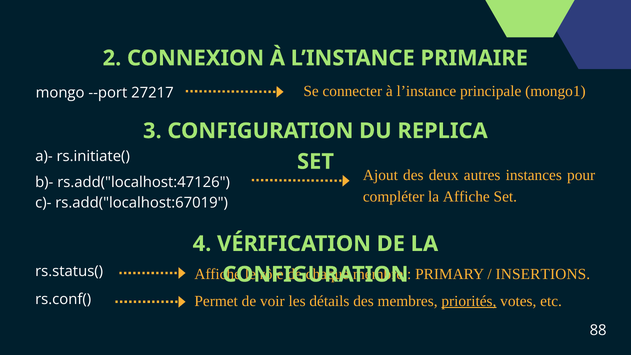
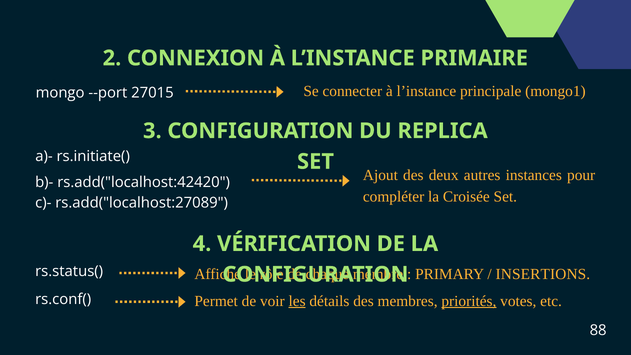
27217: 27217 -> 27015
rs.add("localhost:47126: rs.add("localhost:47126 -> rs.add("localhost:42420
la Affiche: Affiche -> Croisée
rs.add("localhost:67019: rs.add("localhost:67019 -> rs.add("localhost:27089
les underline: none -> present
